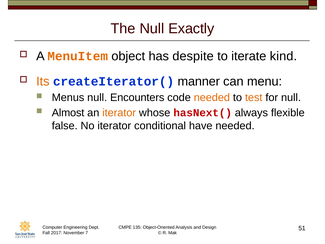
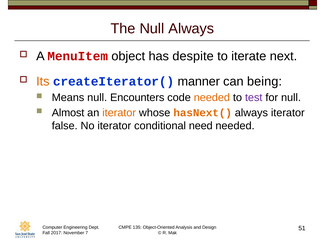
Null Exactly: Exactly -> Always
MenuItem colour: orange -> red
kind: kind -> next
menu: menu -> being
Menus: Menus -> Means
test colour: orange -> purple
hasNext( colour: red -> orange
always flexible: flexible -> iterator
have: have -> need
